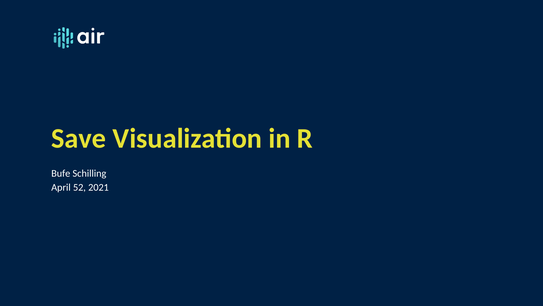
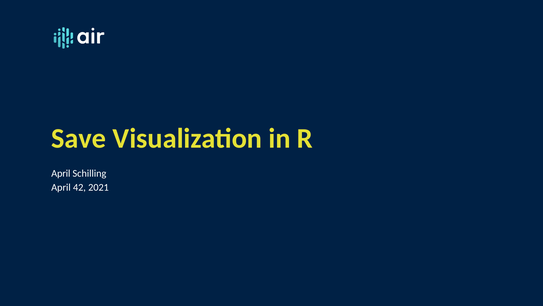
Bufe at (61, 173): Bufe -> April
52: 52 -> 42
